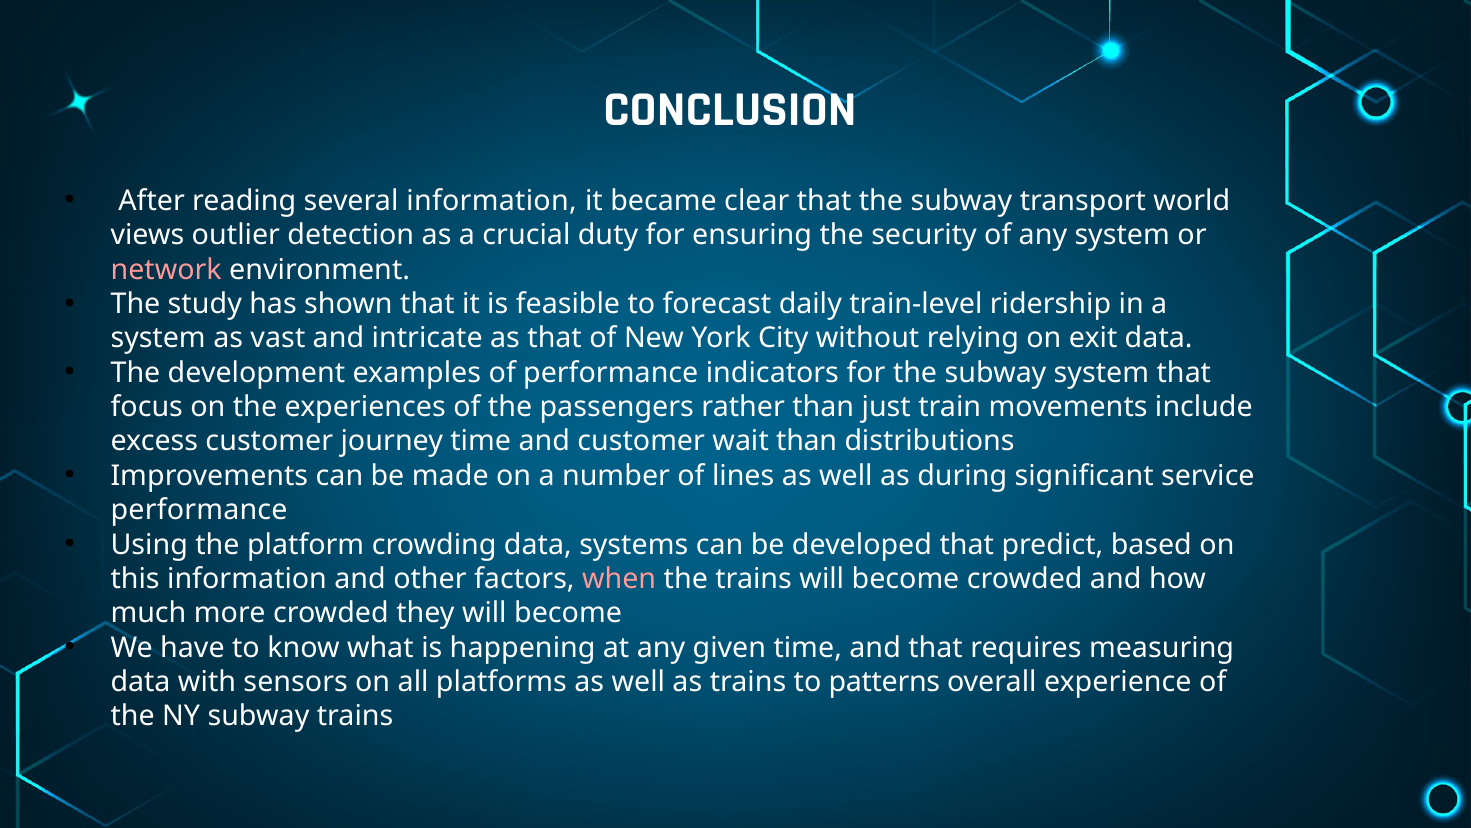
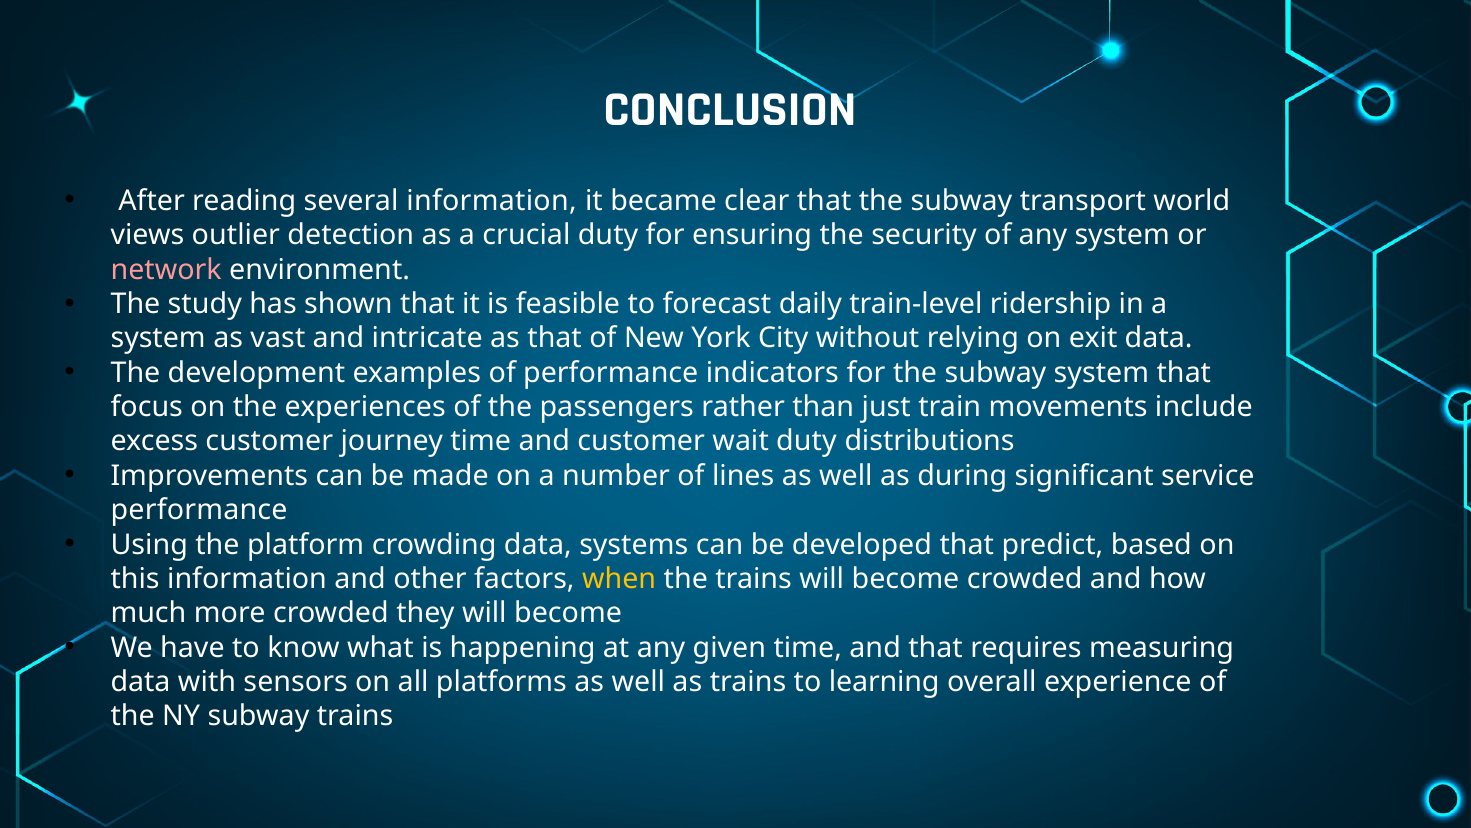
wait than: than -> duty
when colour: pink -> yellow
patterns: patterns -> learning
